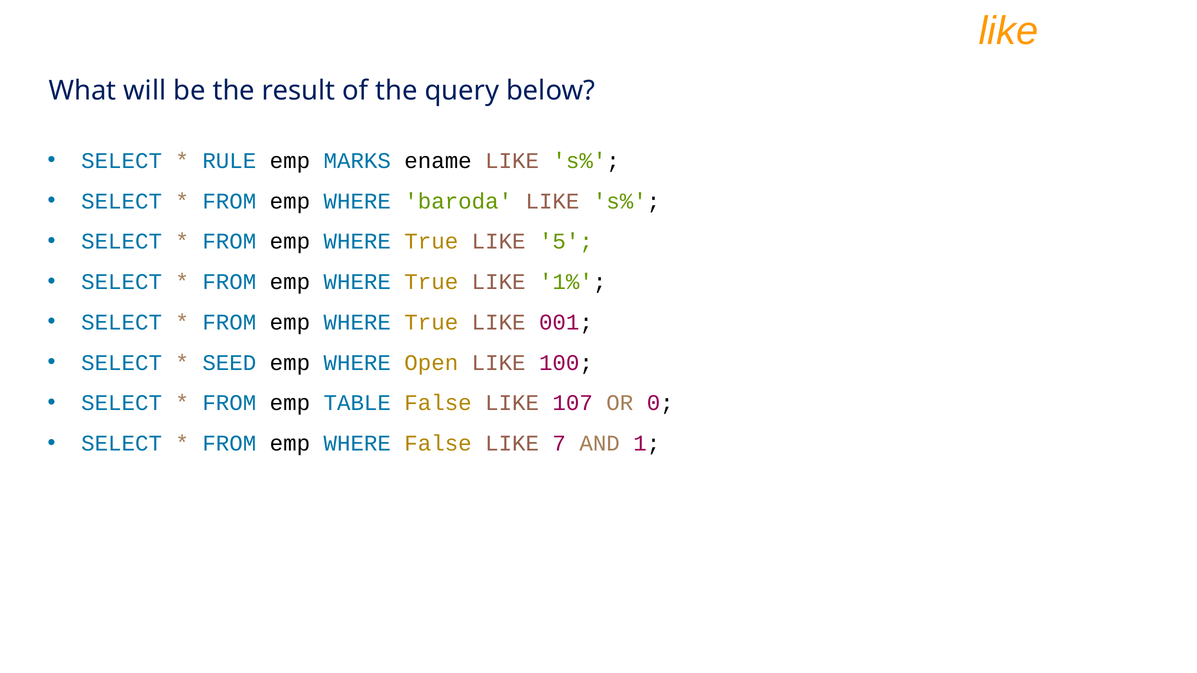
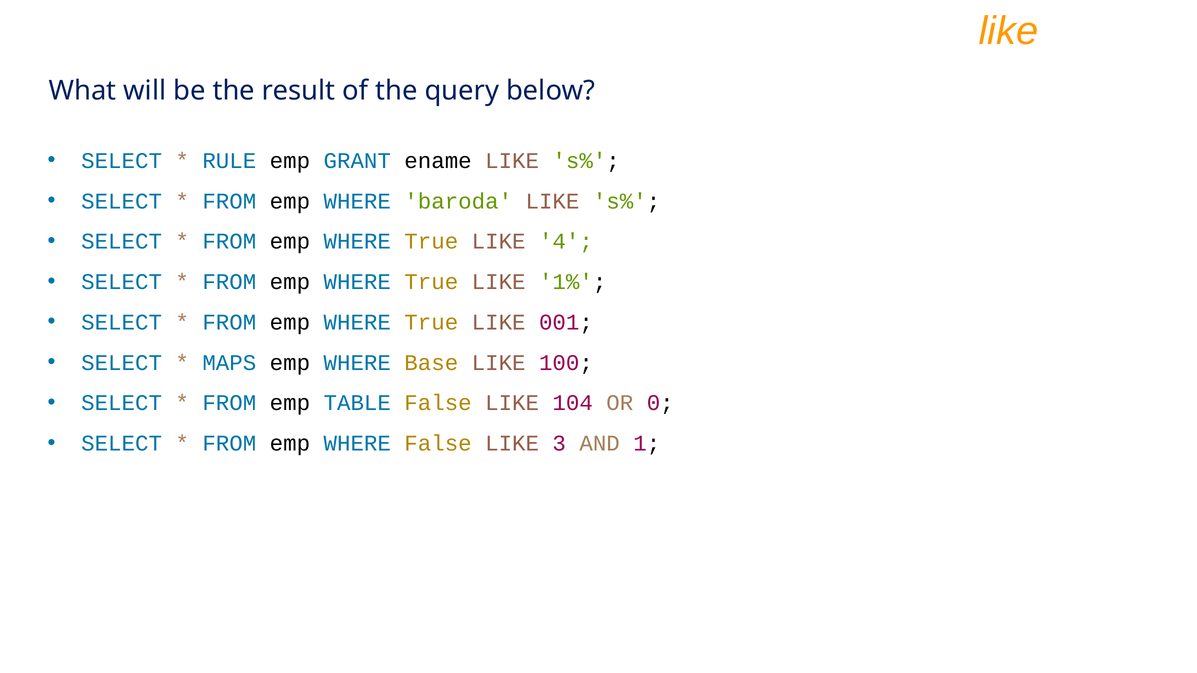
MARKS: MARKS -> GRANT
5: 5 -> 4
SEED: SEED -> MAPS
Open: Open -> Base
107: 107 -> 104
7: 7 -> 3
